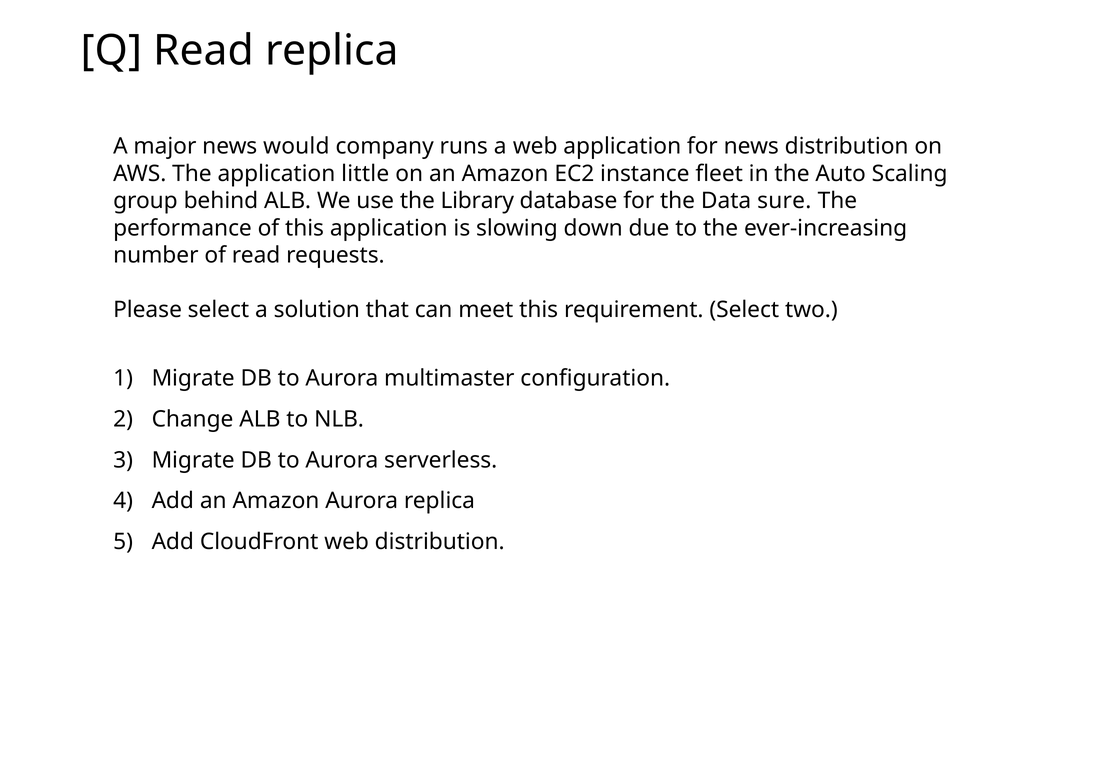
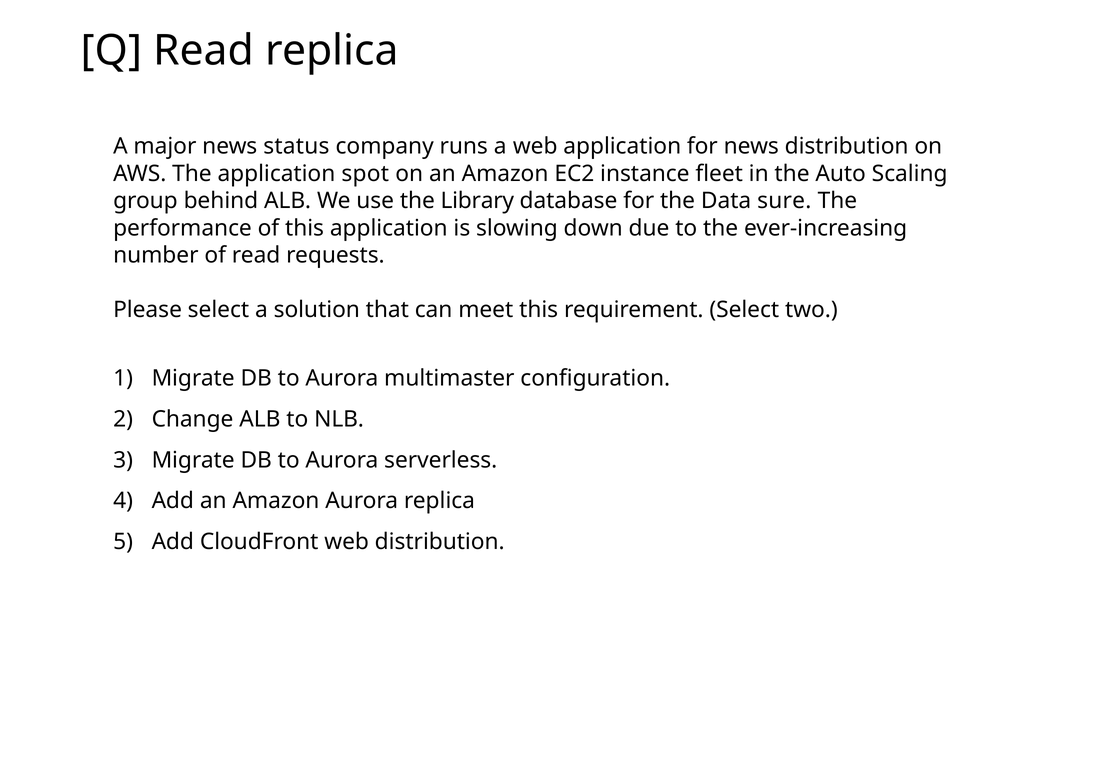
would: would -> status
little: little -> spot
